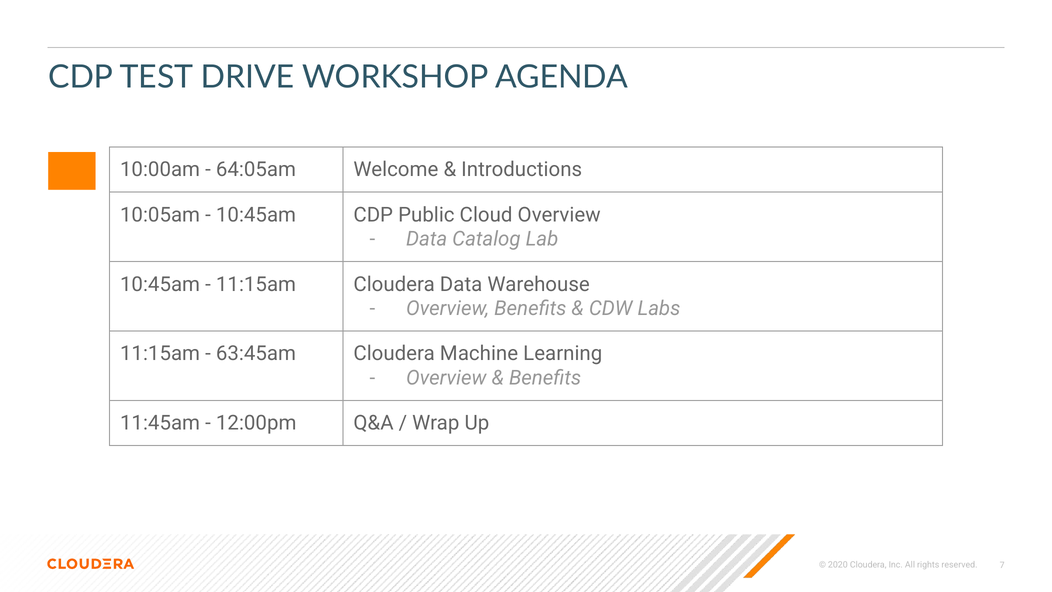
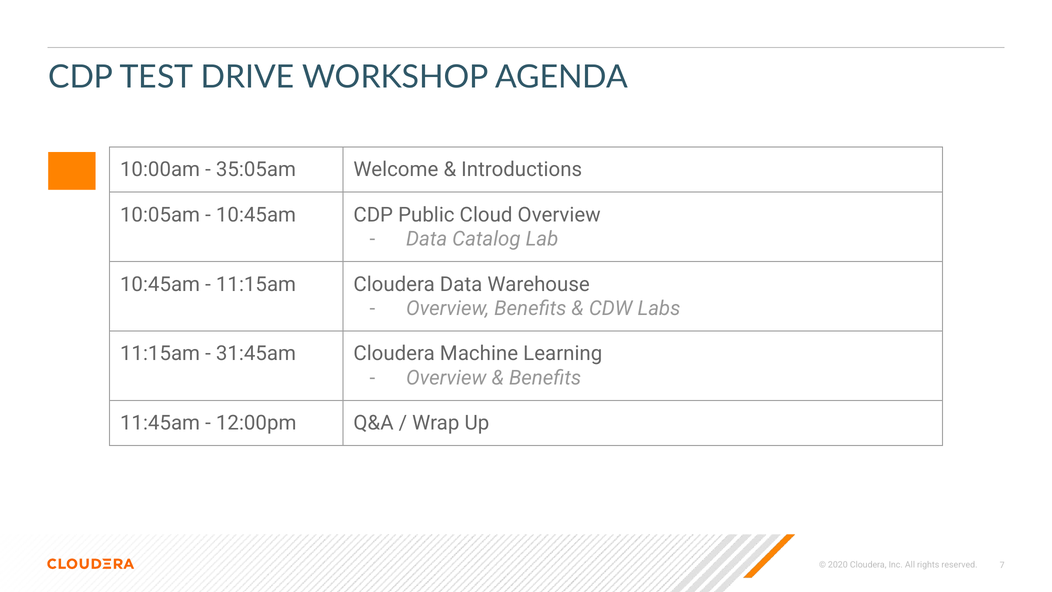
64:05am: 64:05am -> 35:05am
63:45am: 63:45am -> 31:45am
